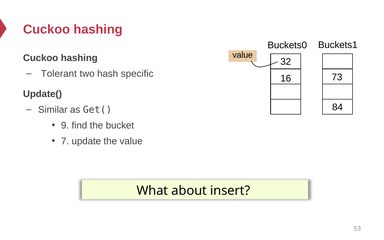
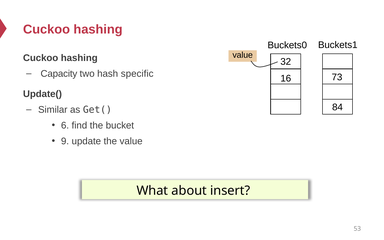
Tolerant: Tolerant -> Capacity
9: 9 -> 6
7: 7 -> 9
